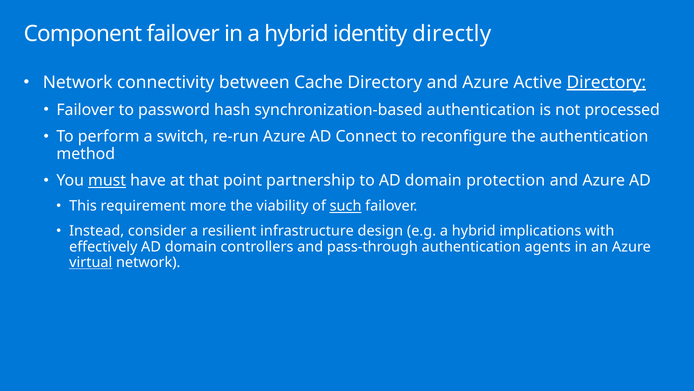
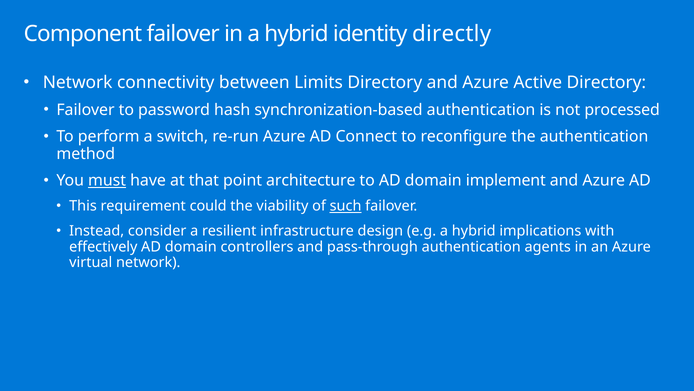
Cache: Cache -> Limits
Directory at (606, 82) underline: present -> none
partnership: partnership -> architecture
protection: protection -> implement
more: more -> could
virtual underline: present -> none
